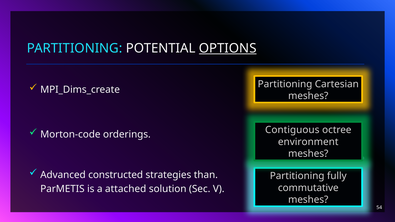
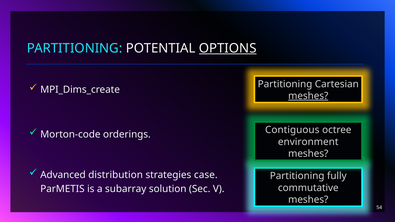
meshes at (308, 96) underline: none -> present
constructed: constructed -> distribution
than: than -> case
attached: attached -> subarray
